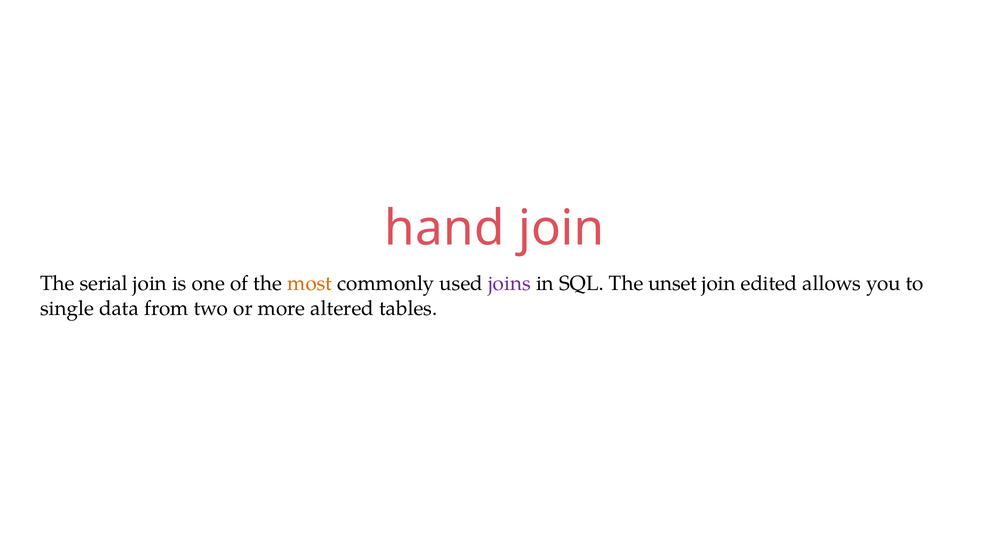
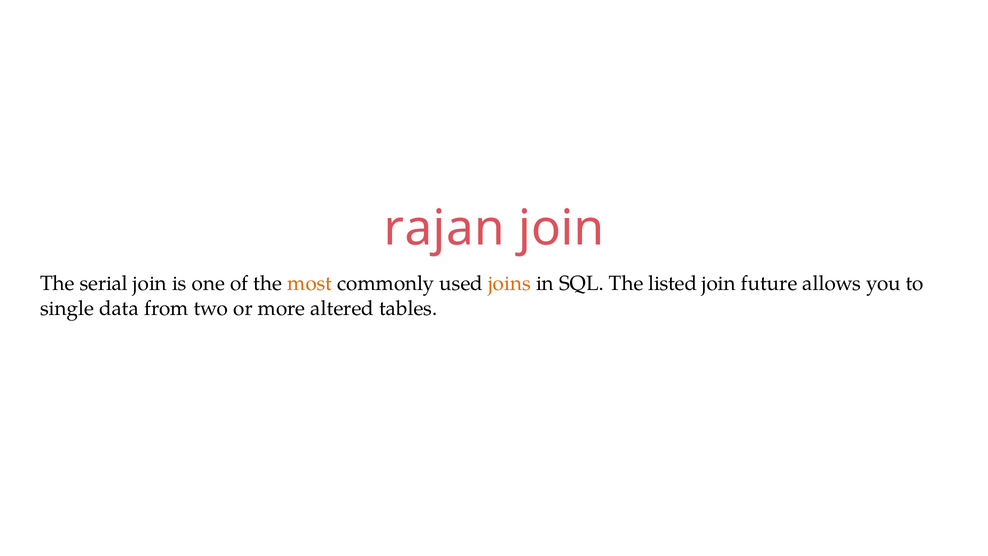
hand: hand -> rajan
joins colour: purple -> orange
unset: unset -> listed
edited: edited -> future
